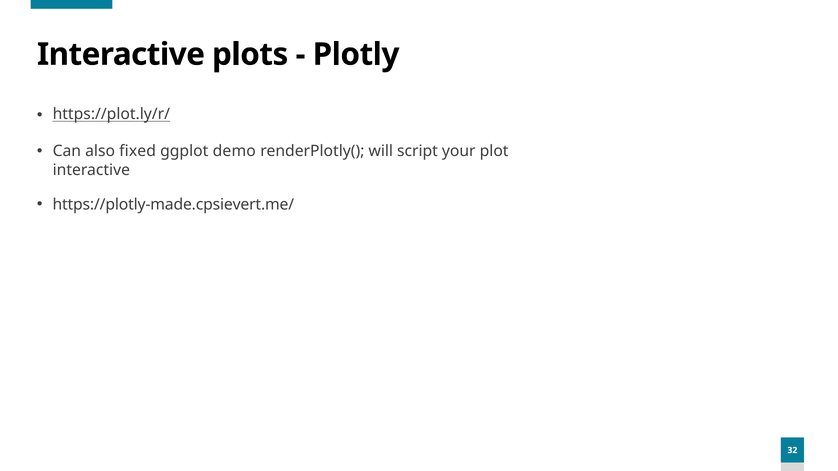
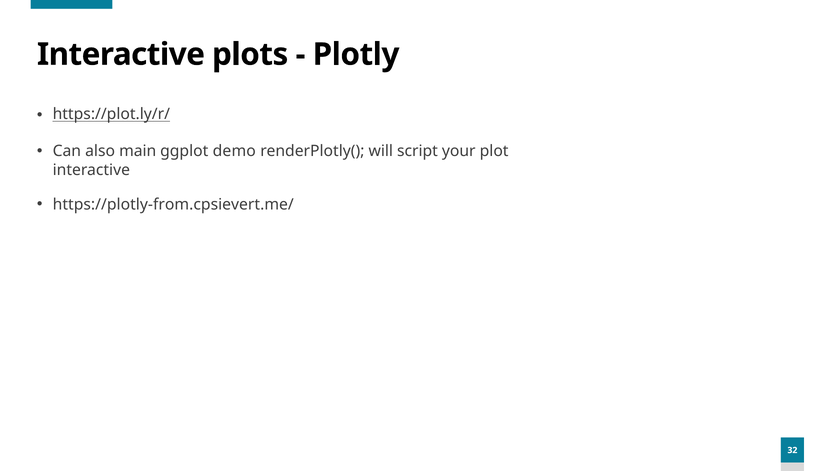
fixed: fixed -> main
https://plotly-made.cpsievert.me/: https://plotly-made.cpsievert.me/ -> https://plotly-from.cpsievert.me/
